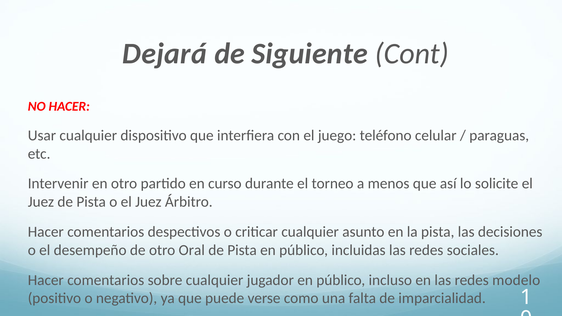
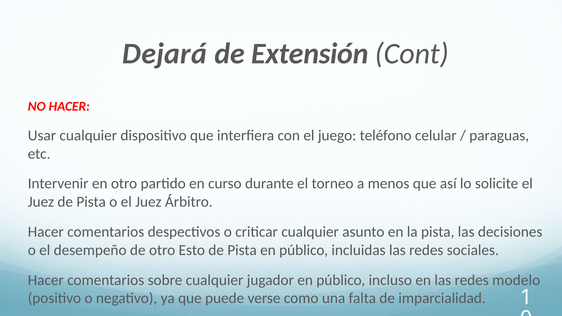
Siguiente: Siguiente -> Extensión
Oral: Oral -> Esto
